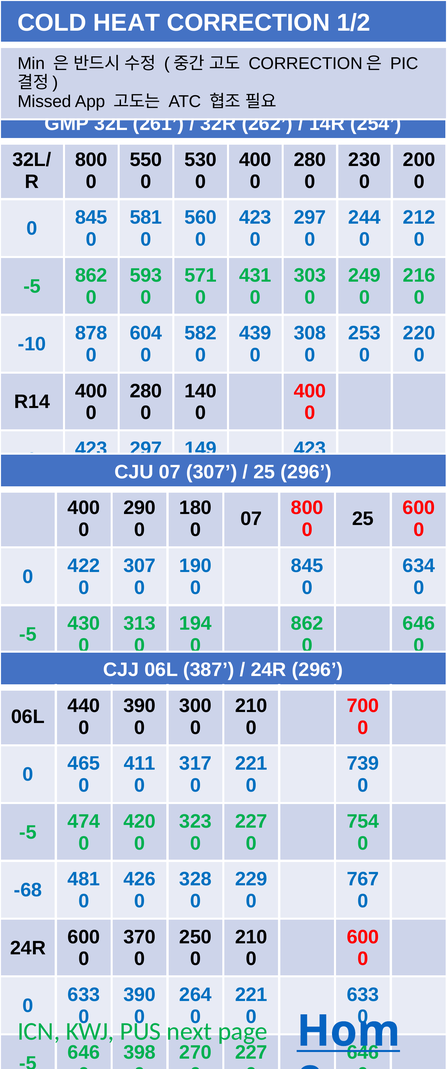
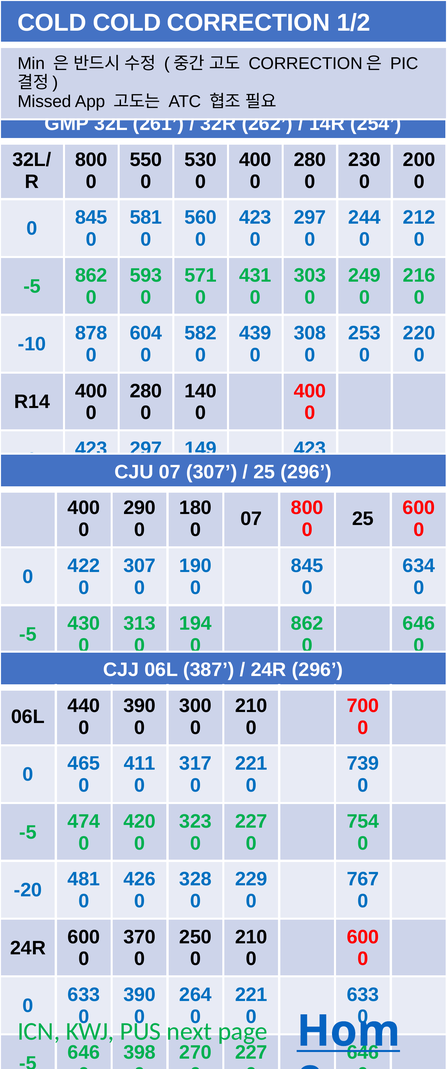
COLD HEAT: HEAT -> COLD
-68: -68 -> -20
